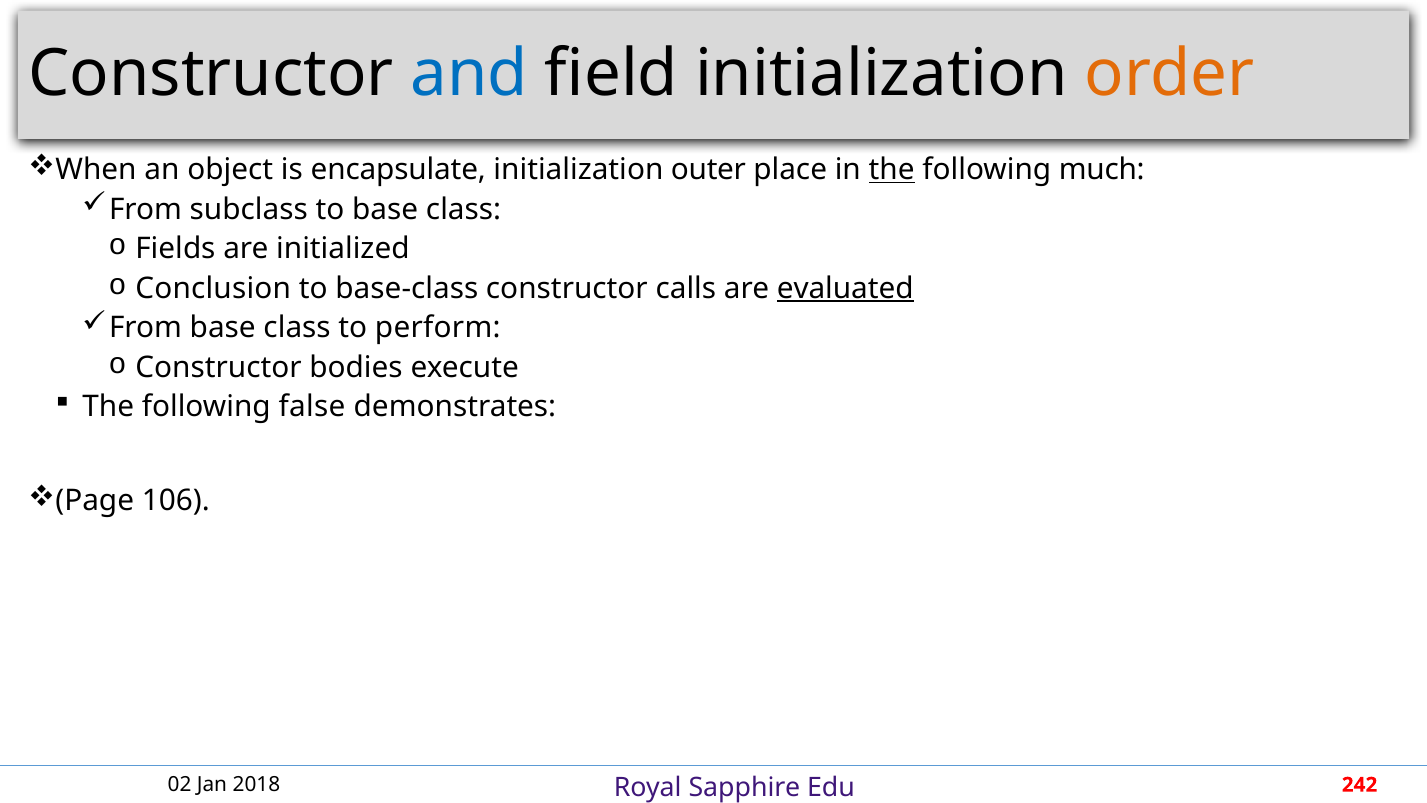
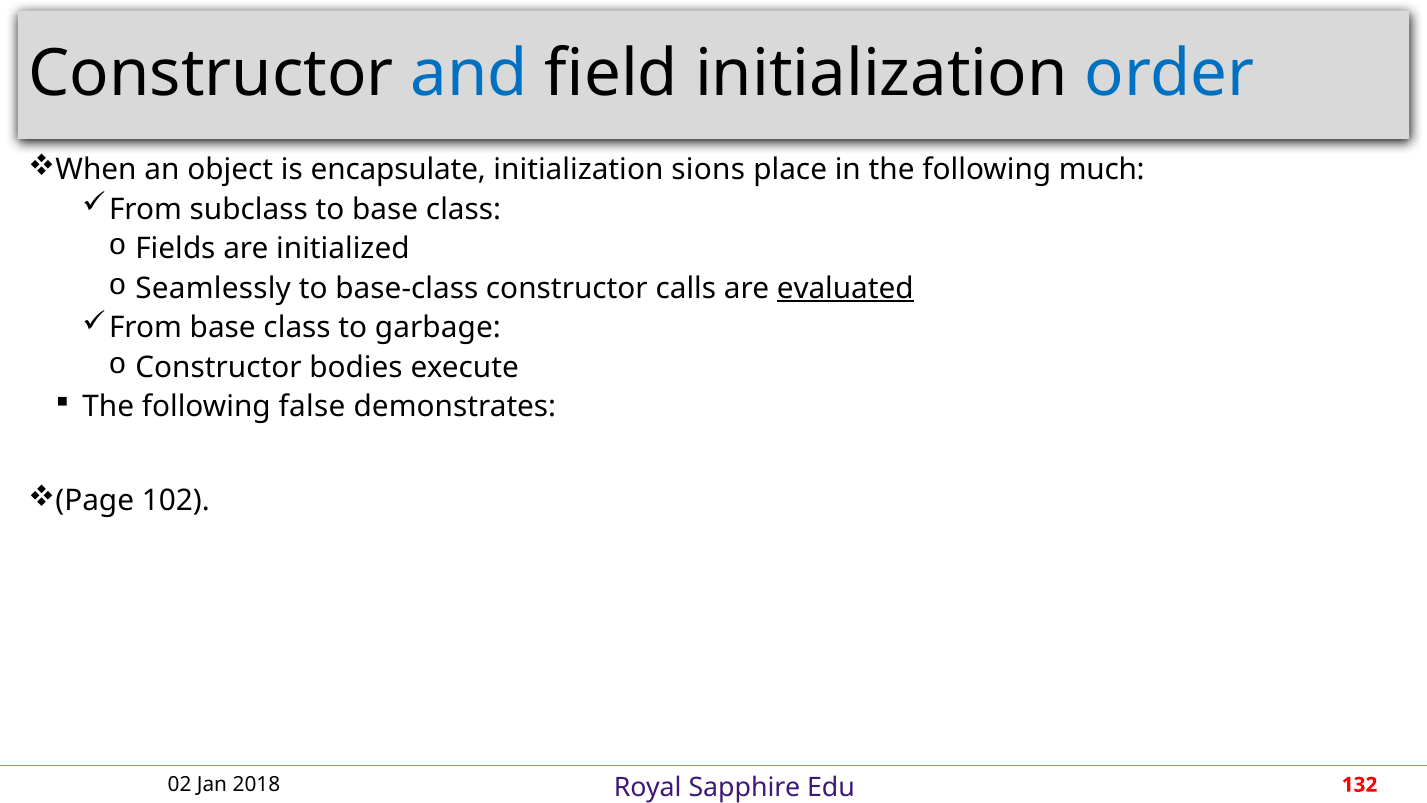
order colour: orange -> blue
outer: outer -> sions
the at (892, 170) underline: present -> none
Conclusion: Conclusion -> Seamlessly
perform: perform -> garbage
106: 106 -> 102
242: 242 -> 132
